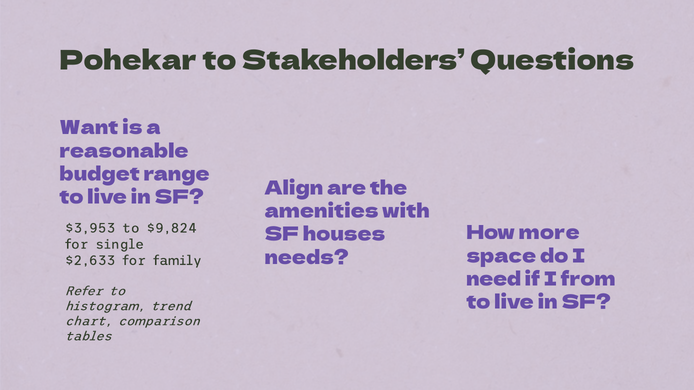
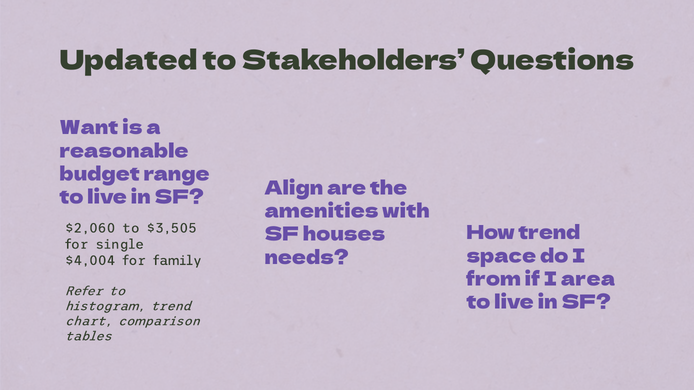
Pohekar: Pohekar -> Updated
$3,953: $3,953 -> $2,060
$9,824: $9,824 -> $3,505
How more: more -> trend
$2,633: $2,633 -> $4,004
need: need -> from
from: from -> area
